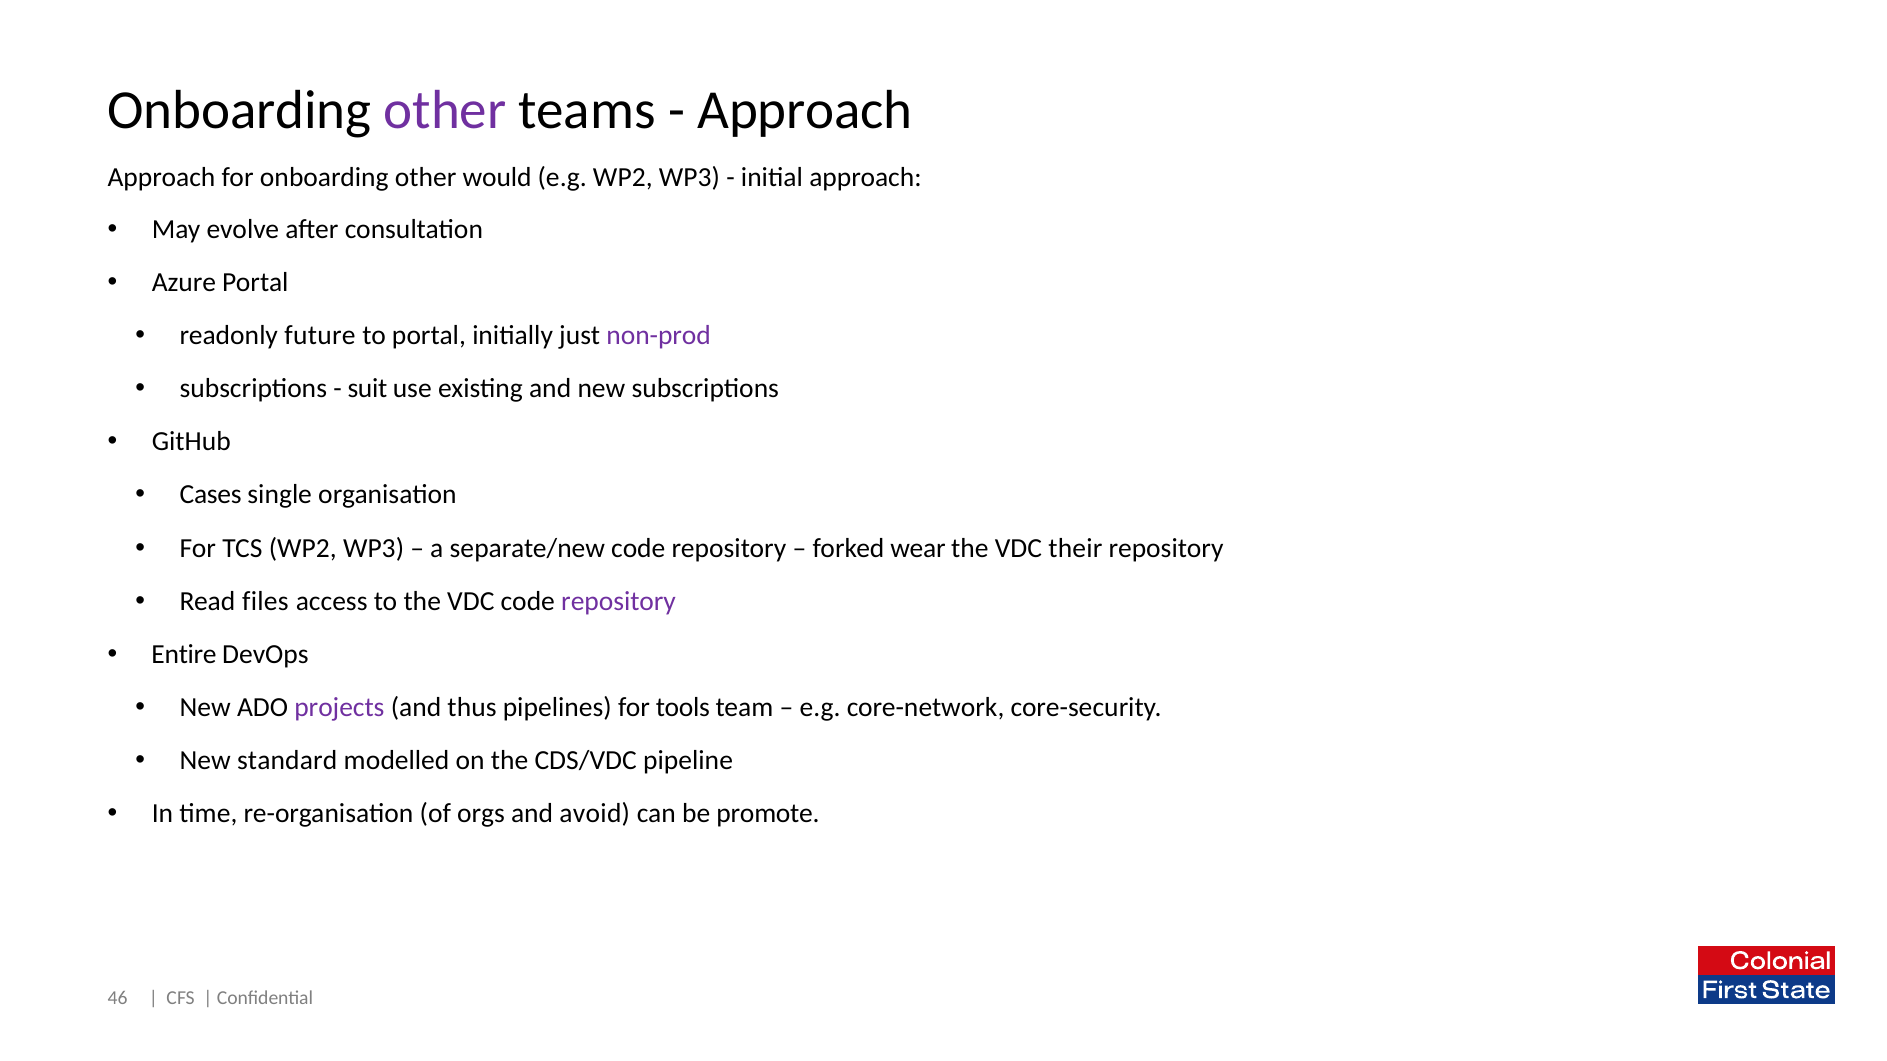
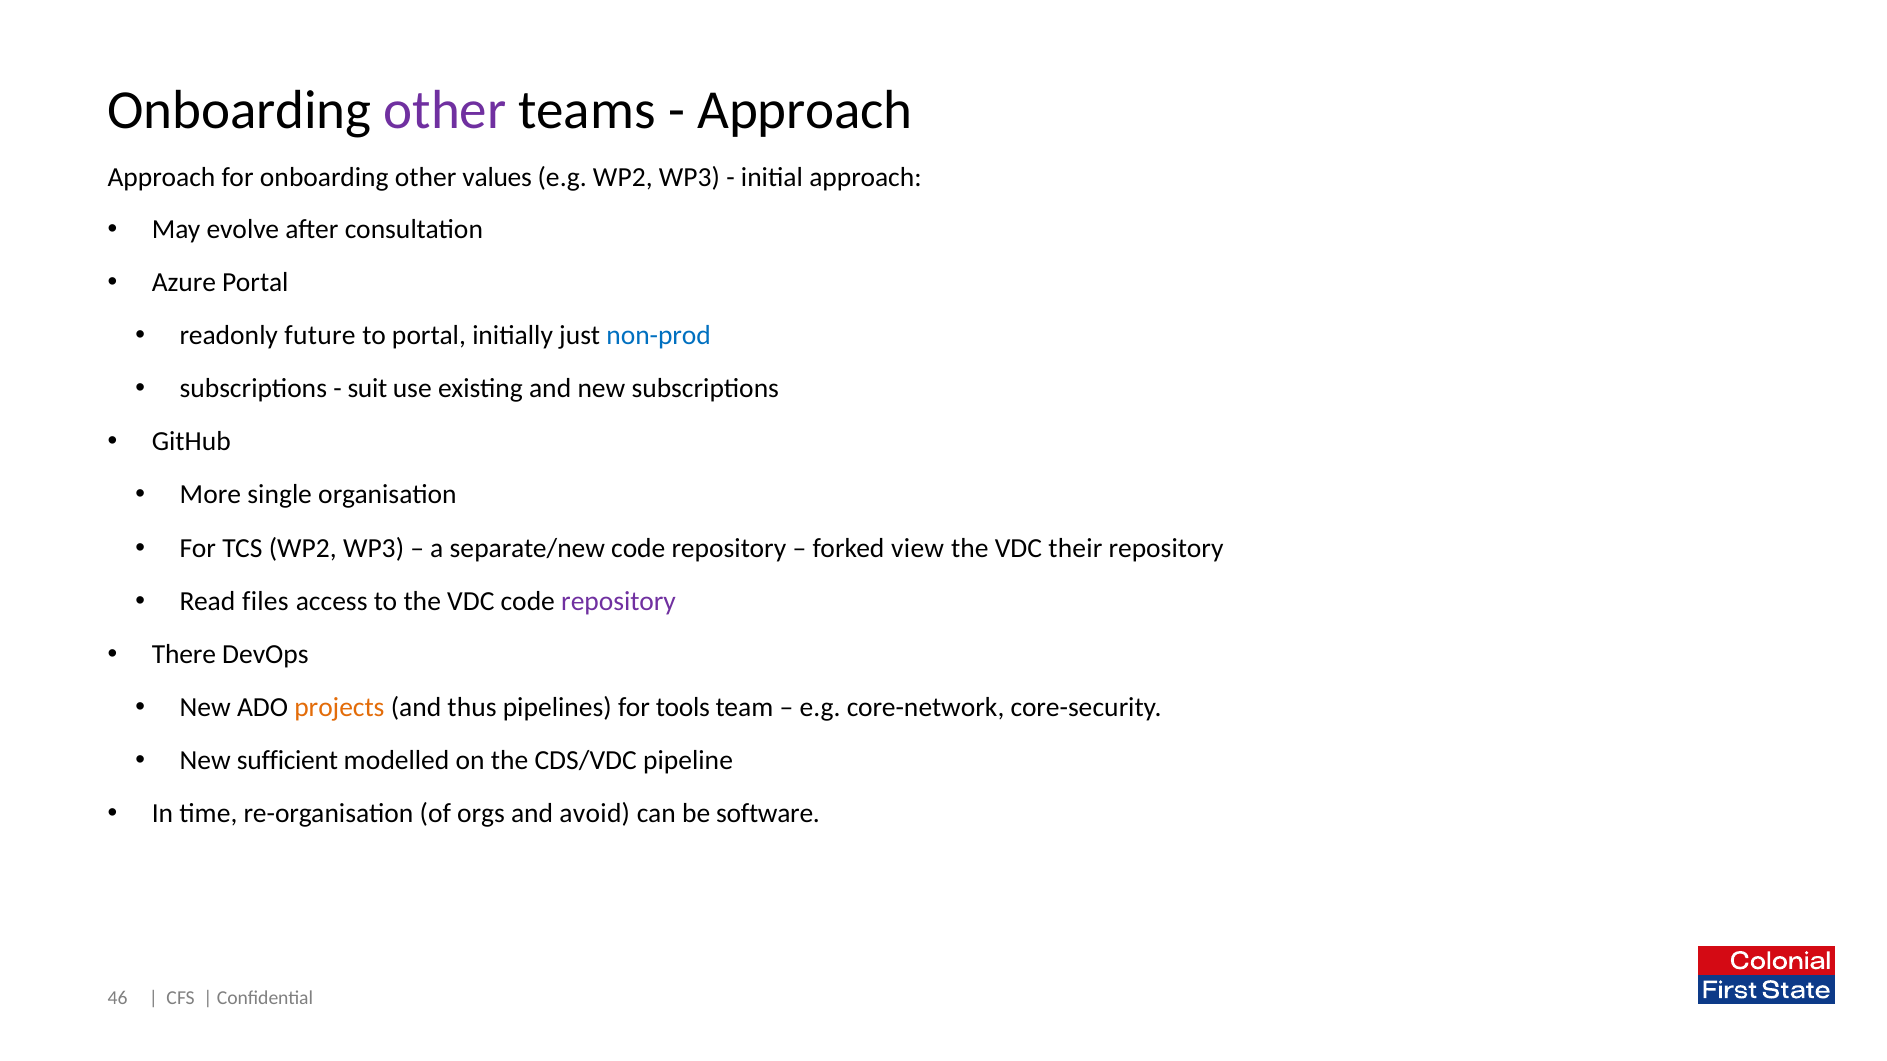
would: would -> values
non-prod colour: purple -> blue
Cases: Cases -> More
wear: wear -> view
Entire: Entire -> There
projects colour: purple -> orange
standard: standard -> sufficient
promote: promote -> software
